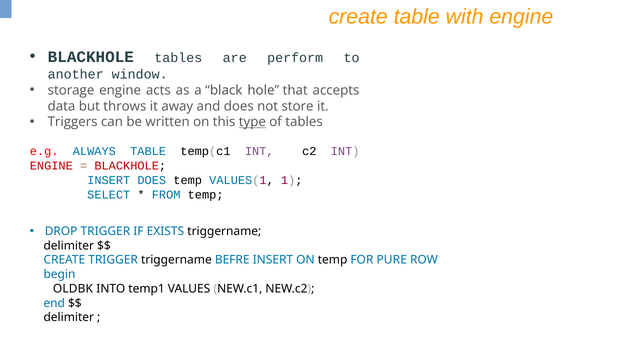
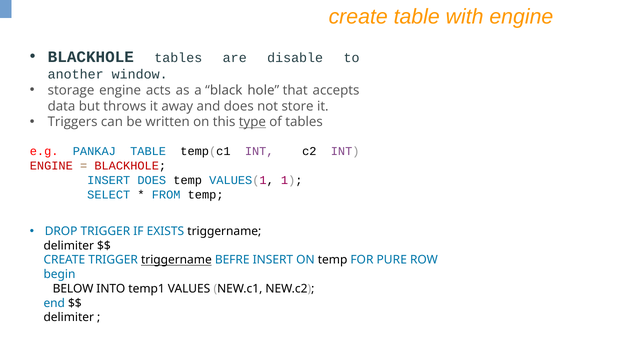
perform: perform -> disable
ALWAYS: ALWAYS -> PANKAJ
triggername at (176, 260) underline: none -> present
OLDBK: OLDBK -> BELOW
